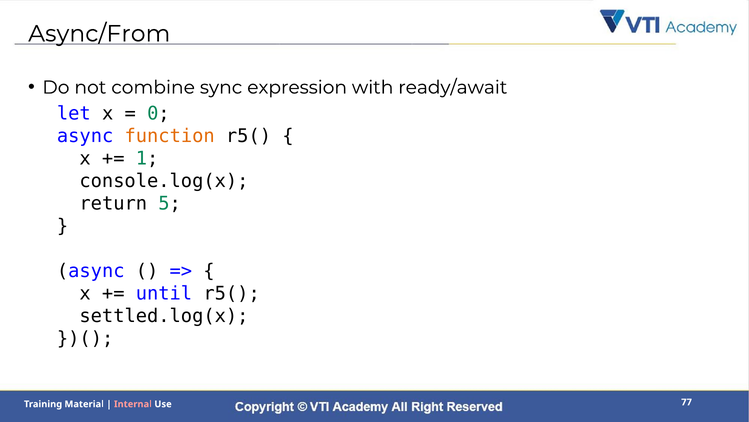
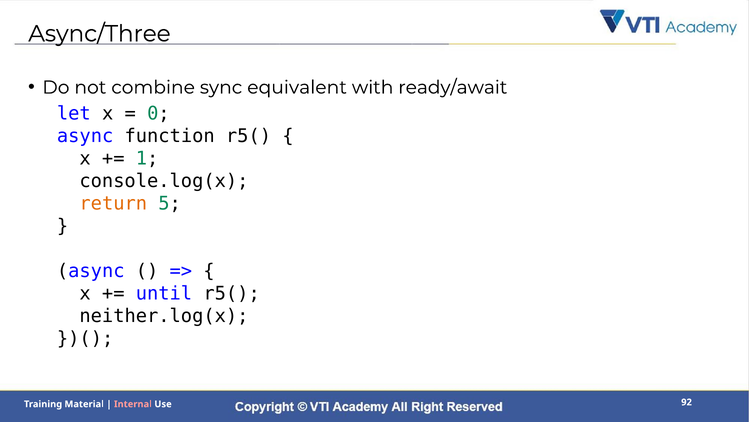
Async/From: Async/From -> Async/Three
expression: expression -> equivalent
function colour: orange -> black
return colour: black -> orange
settled.log(x: settled.log(x -> neither.log(x
77: 77 -> 92
